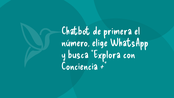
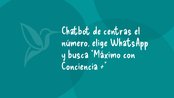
primera: primera -> centras
Explora: Explora -> Máximo
